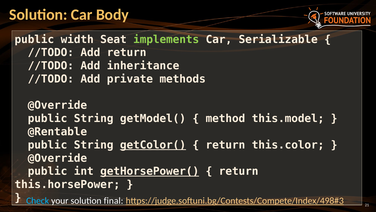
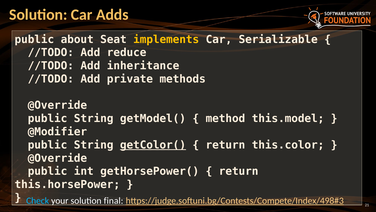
Body: Body -> Adds
width: width -> about
implements colour: light green -> yellow
Add return: return -> reduce
@Rentable: @Rentable -> @Modifier
getHorsePower( underline: present -> none
